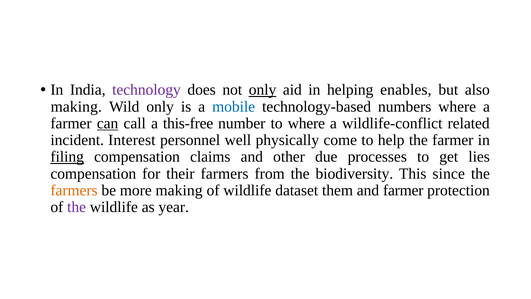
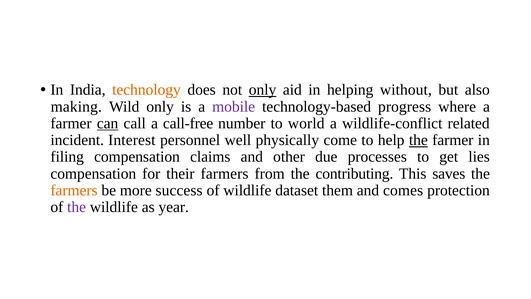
technology colour: purple -> orange
enables: enables -> without
mobile colour: blue -> purple
numbers: numbers -> progress
this-free: this-free -> call-free
to where: where -> world
the at (418, 140) underline: none -> present
filing underline: present -> none
biodiversity: biodiversity -> contributing
since: since -> saves
more making: making -> success
and farmer: farmer -> comes
